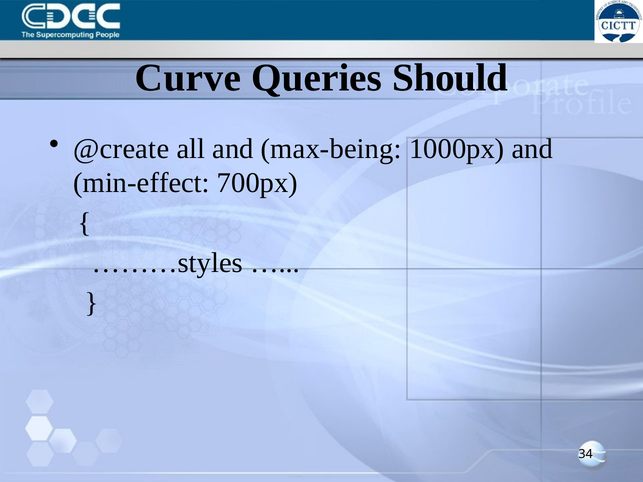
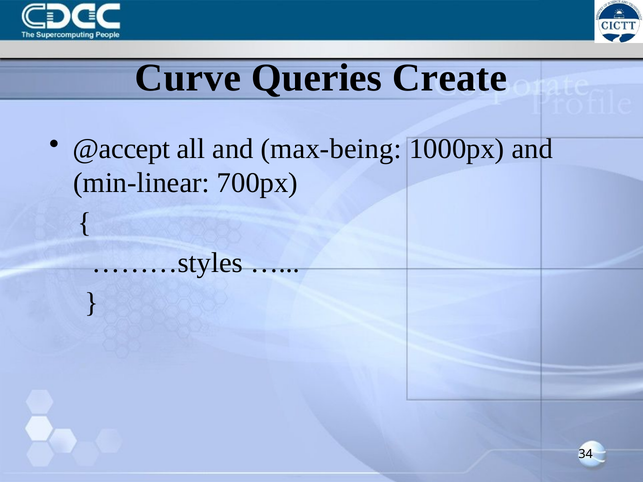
Should: Should -> Create
@create: @create -> @accept
min-effect: min-effect -> min-linear
